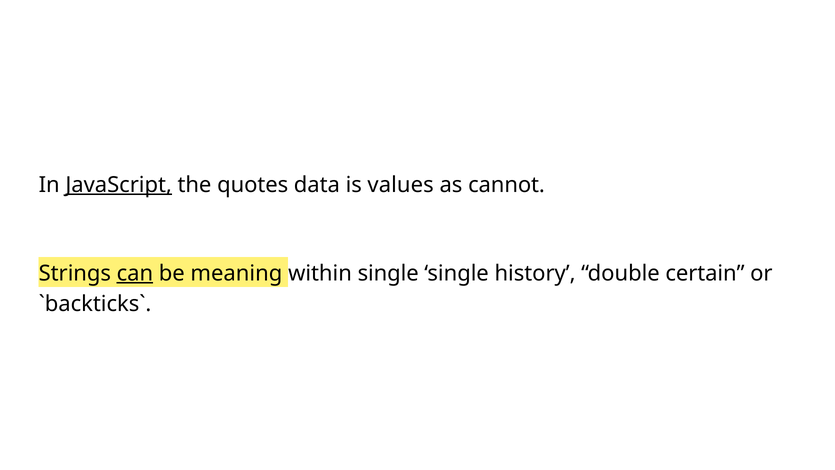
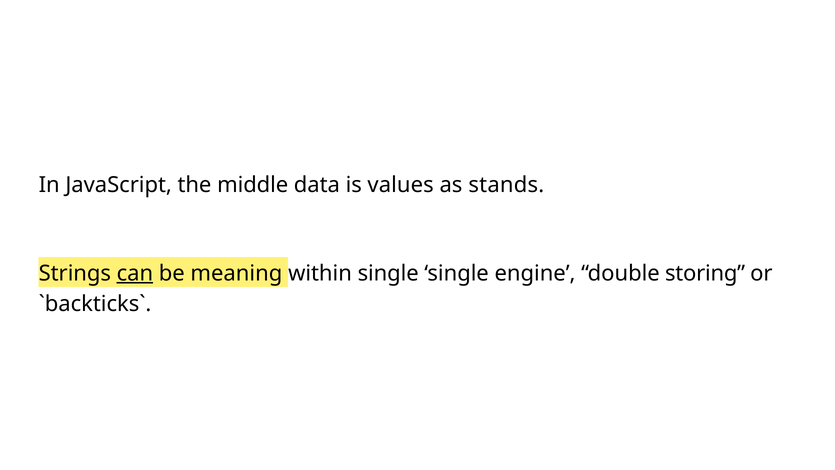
JavaScript underline: present -> none
quotes: quotes -> middle
cannot: cannot -> stands
history: history -> engine
certain: certain -> storing
